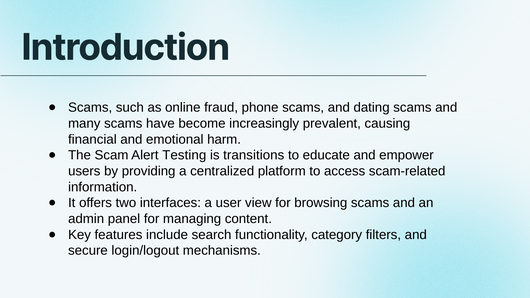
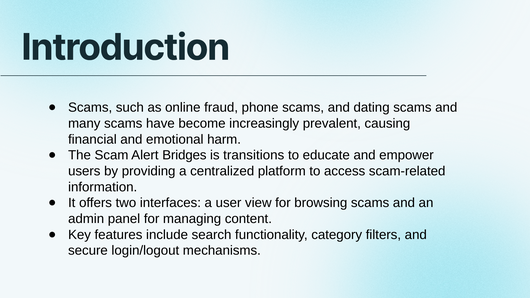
Testing: Testing -> Bridges
